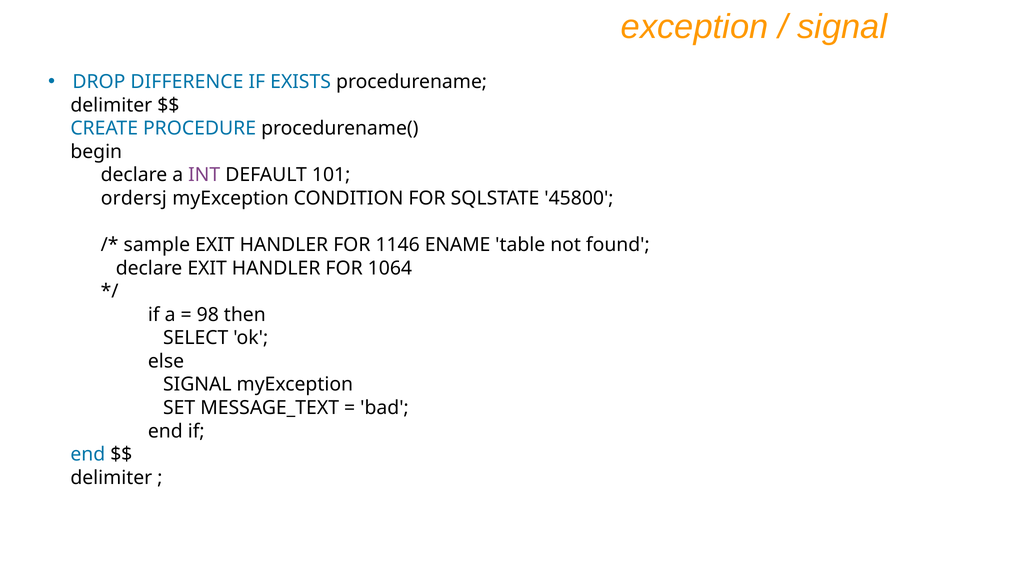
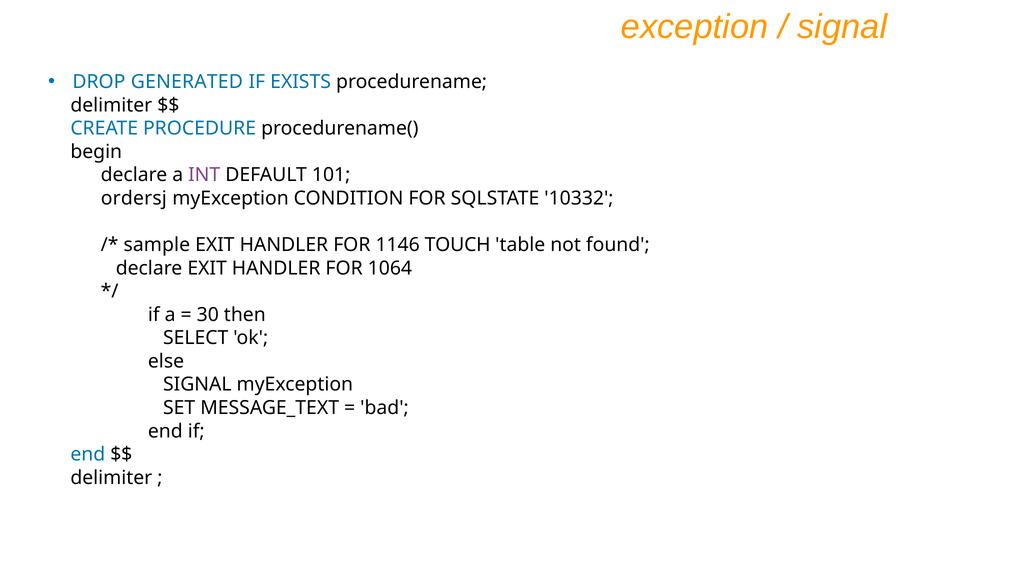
DIFFERENCE: DIFFERENCE -> GENERATED
45800: 45800 -> 10332
ENAME: ENAME -> TOUCH
98: 98 -> 30
